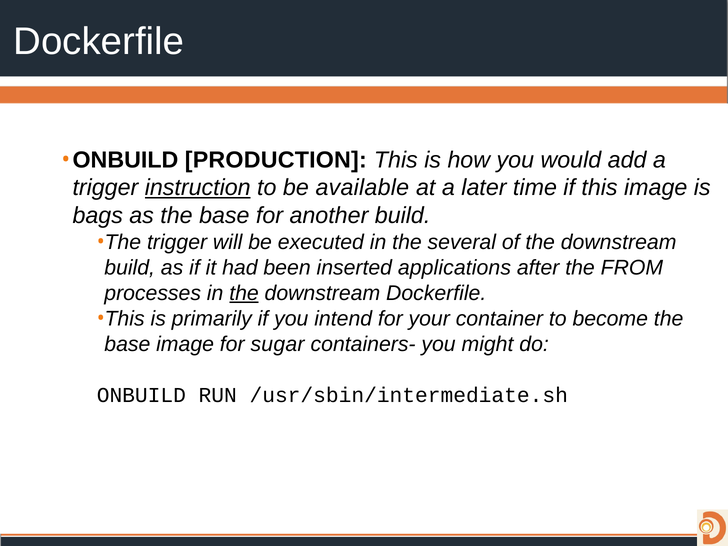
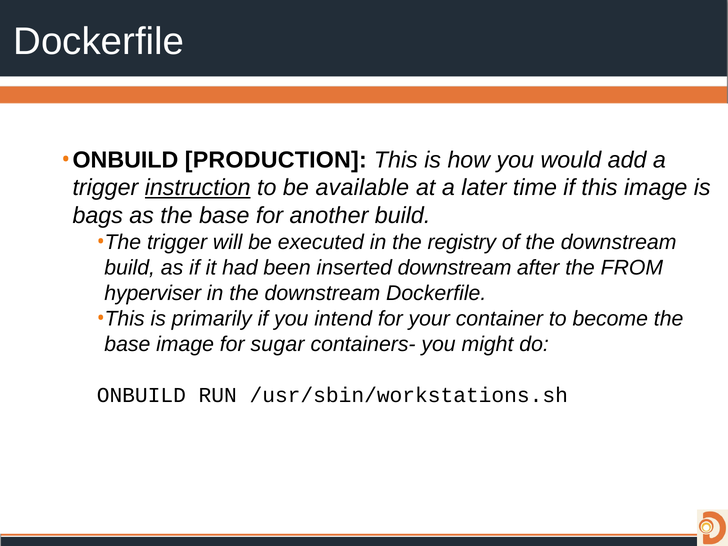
several: several -> registry
inserted applications: applications -> downstream
processes: processes -> hyperviser
the at (244, 293) underline: present -> none
/usr/sbin/intermediate.sh: /usr/sbin/intermediate.sh -> /usr/sbin/workstations.sh
